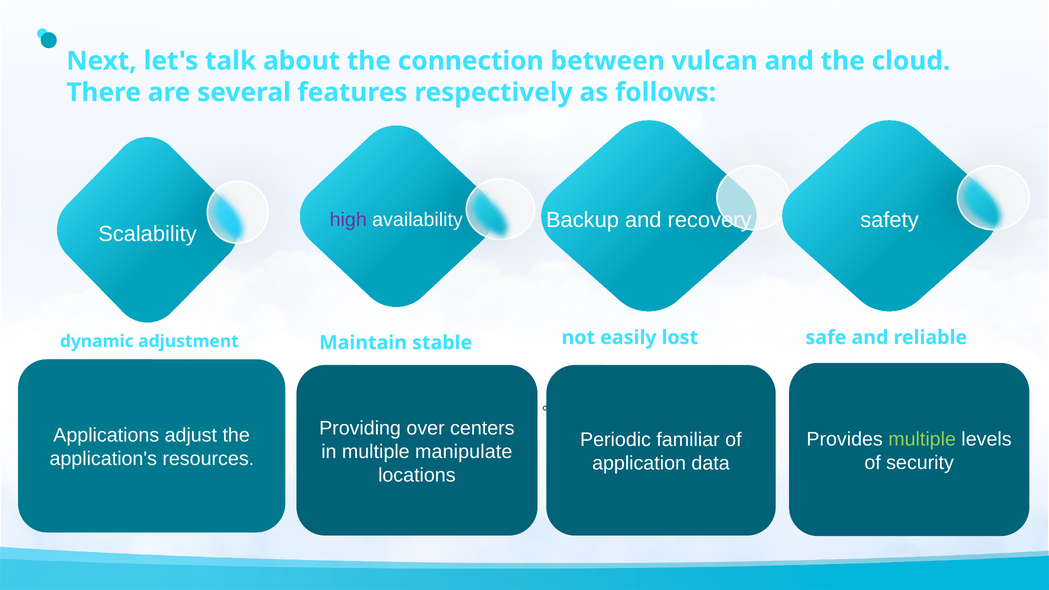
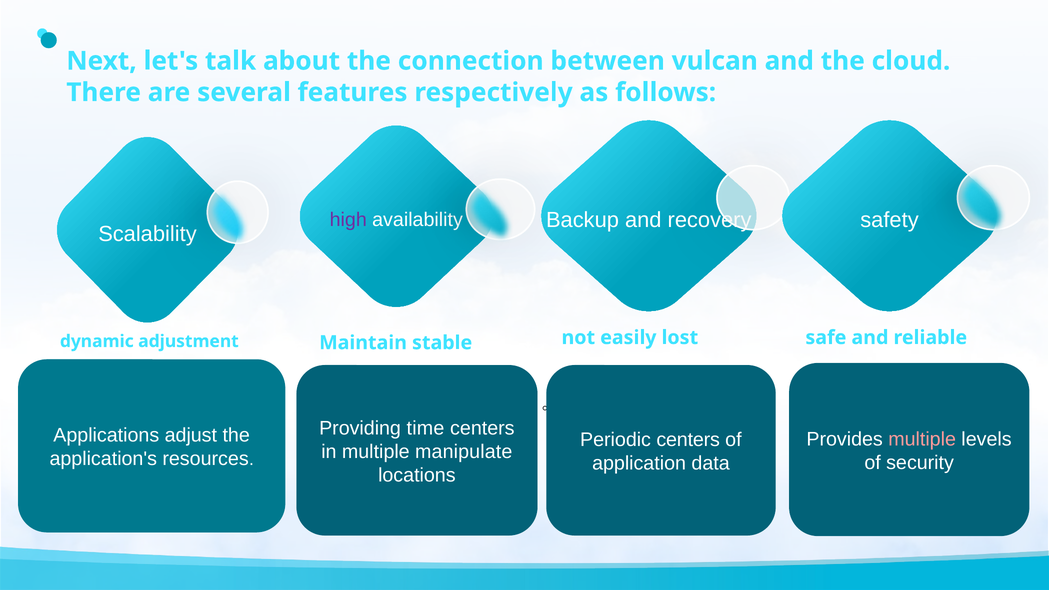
over: over -> time
multiple at (922, 439) colour: light green -> pink
Periodic familiar: familiar -> centers
